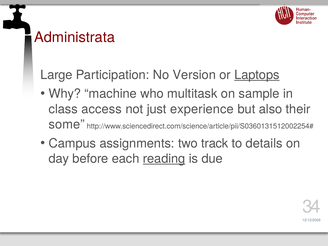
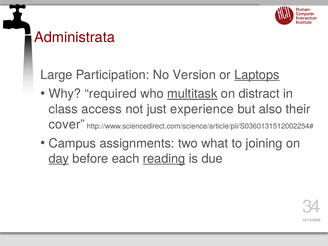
machine: machine -> required
multitask underline: none -> present
sample: sample -> distract
some: some -> cover
track: track -> what
details: details -> joining
day underline: none -> present
